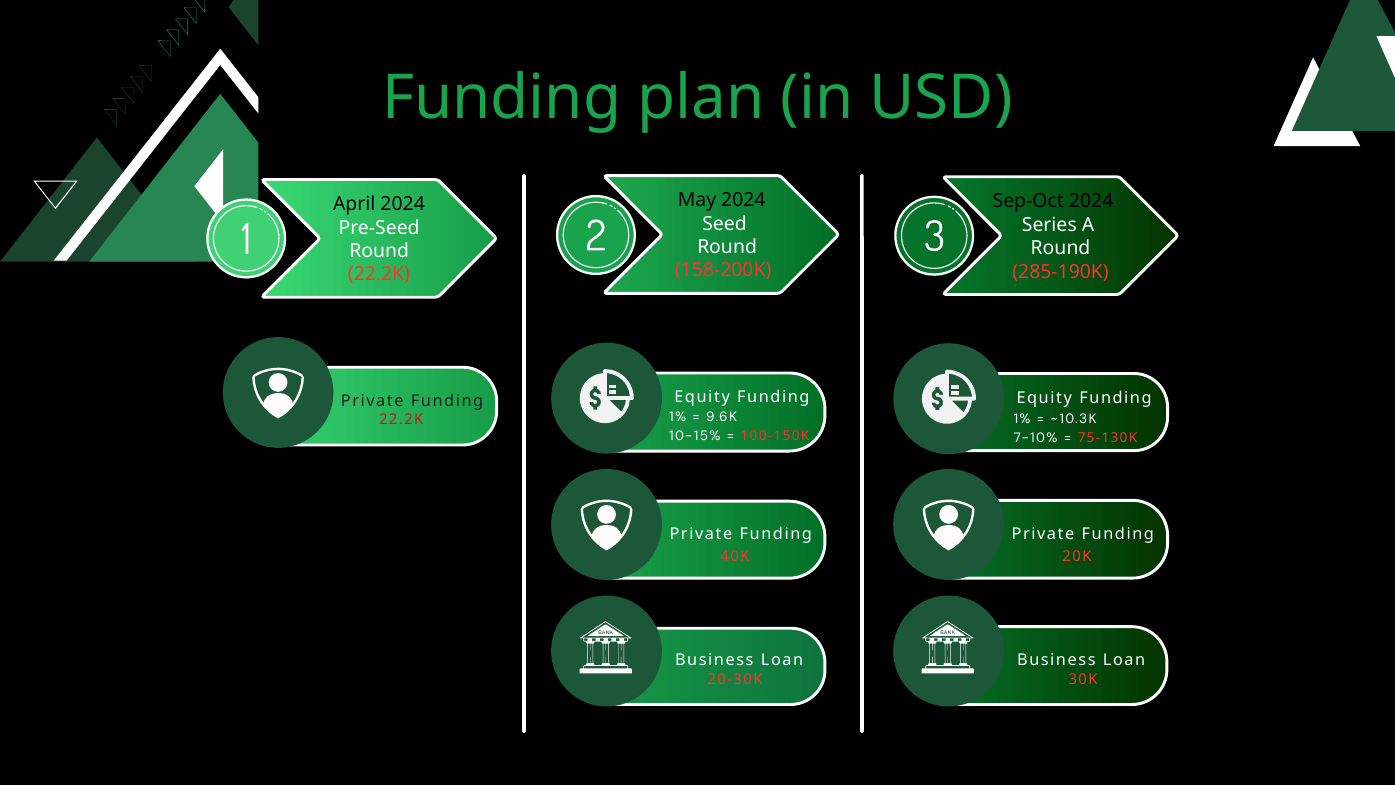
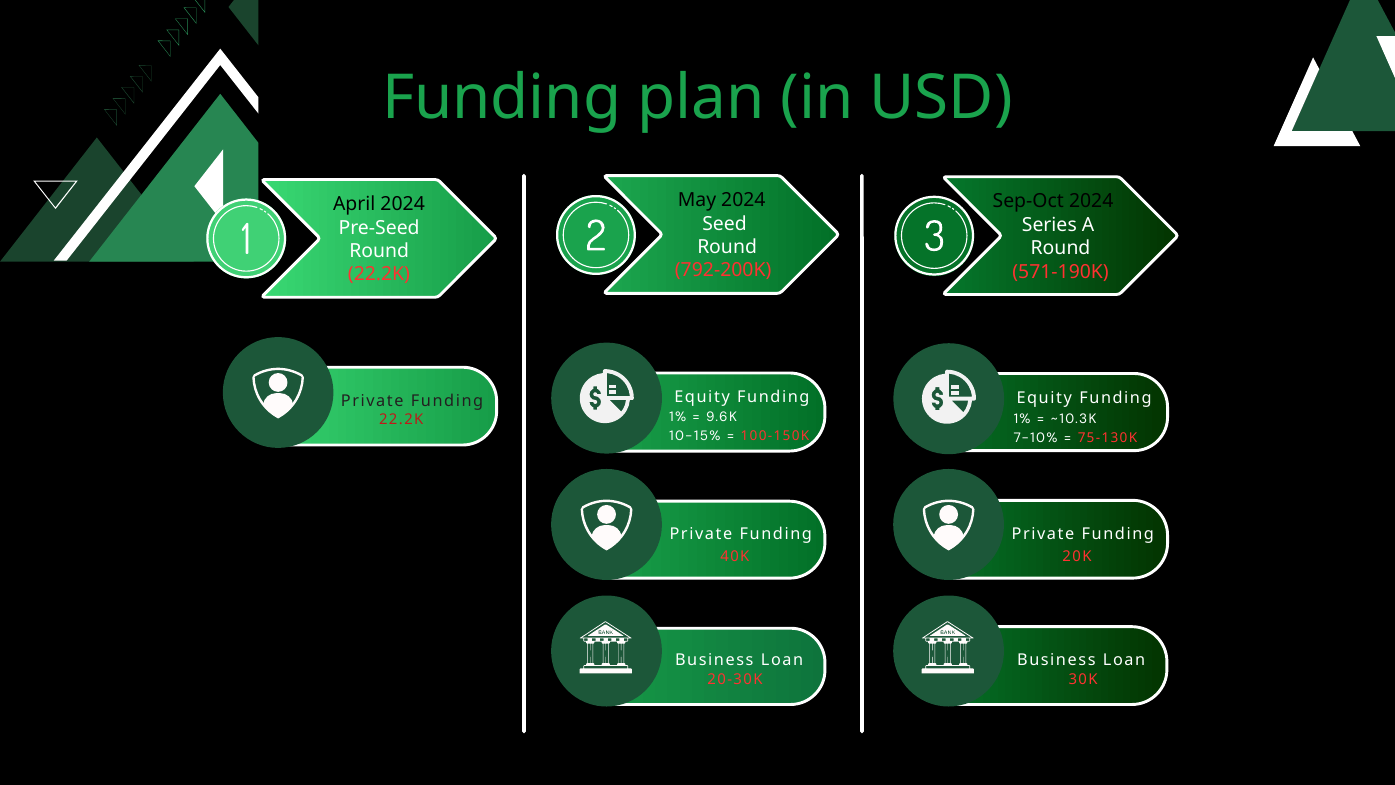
158-200K: 158-200K -> 792-200K
285-190K: 285-190K -> 571-190K
